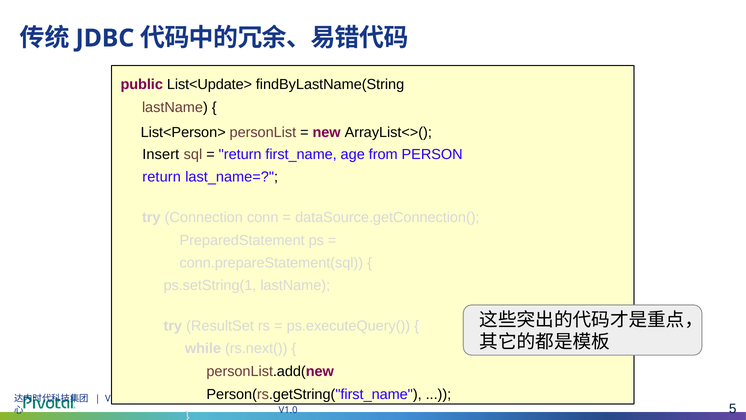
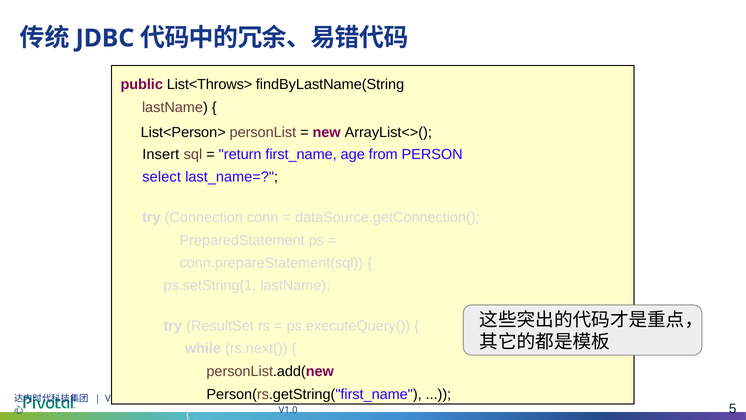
List<Update>: List<Update> -> List<Throws>
return at (162, 177): return -> select
